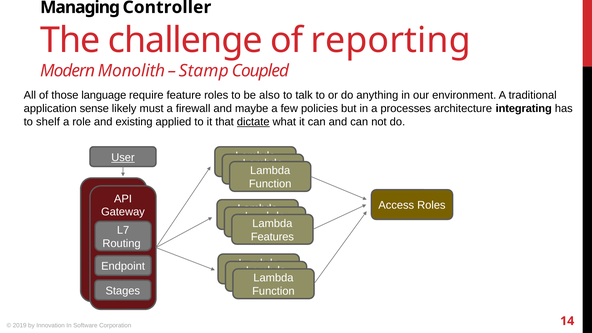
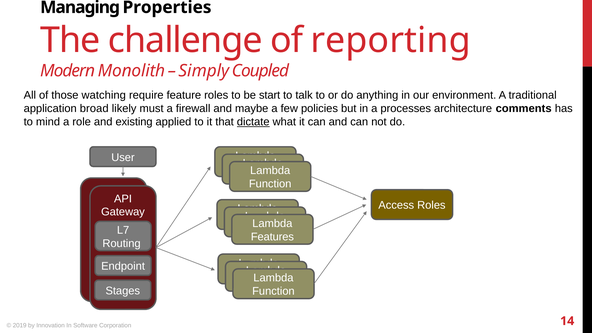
Controller: Controller -> Properties
Stamp: Stamp -> Simply
language: language -> watching
also: also -> start
sense: sense -> broad
integrating: integrating -> comments
shelf: shelf -> mind
User underline: present -> none
